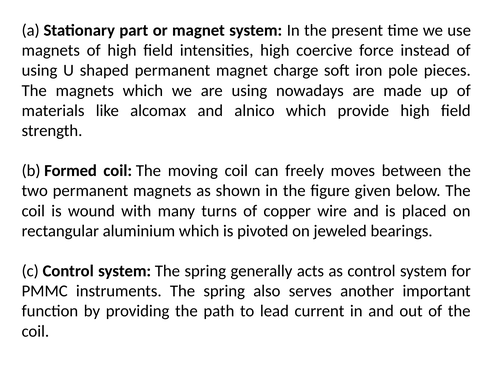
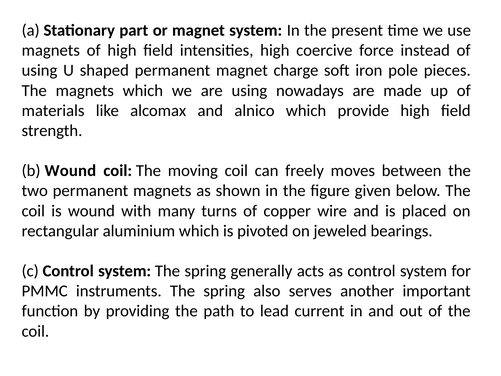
b Formed: Formed -> Wound
